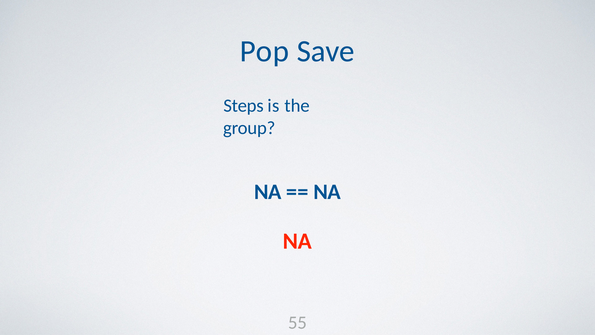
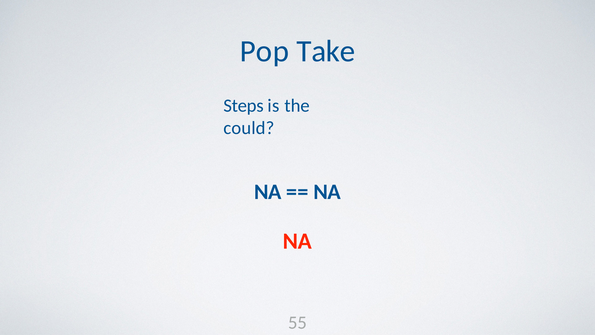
Save: Save -> Take
group: group -> could
